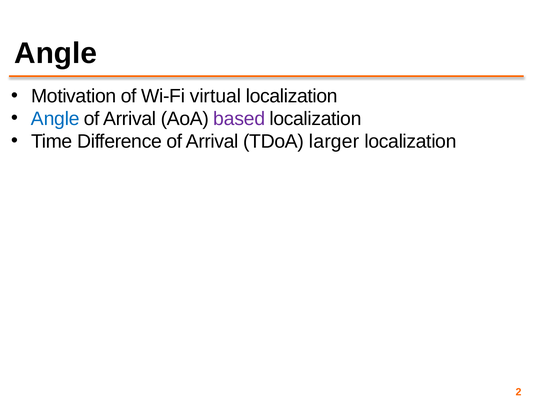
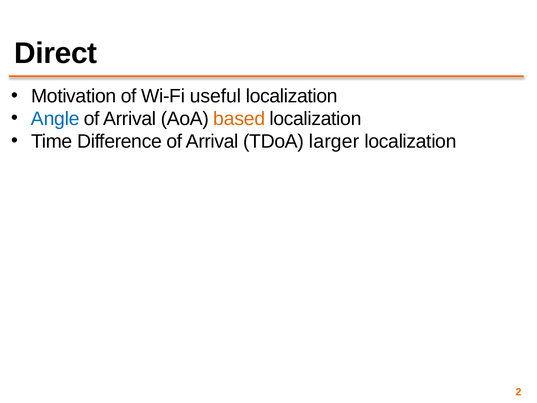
Angle at (56, 53): Angle -> Direct
virtual: virtual -> useful
based colour: purple -> orange
